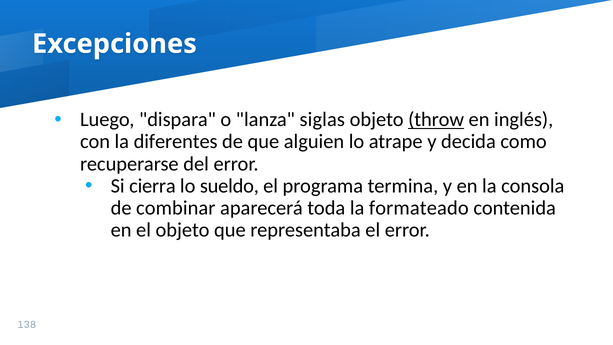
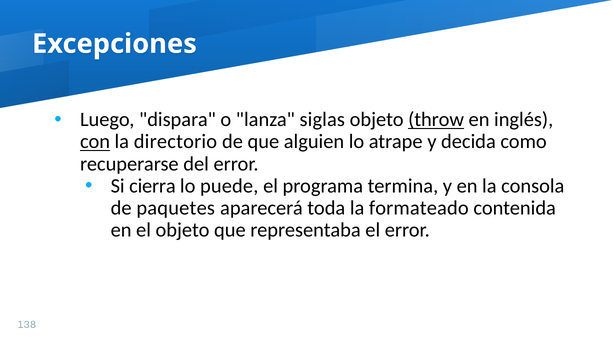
con underline: none -> present
diferentes: diferentes -> directorio
sueldo: sueldo -> puede
combinar: combinar -> paquetes
